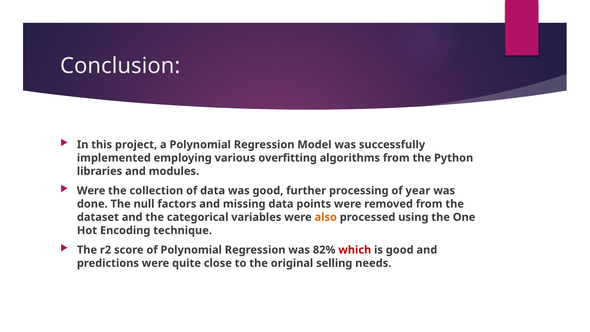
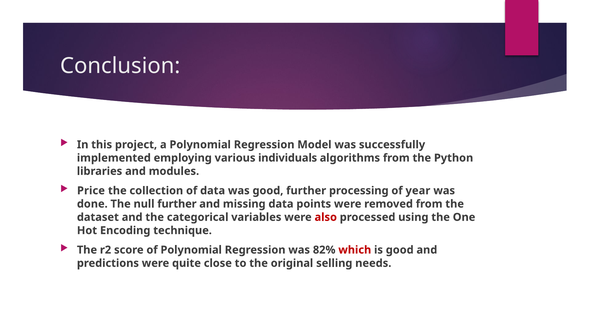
overfitting: overfitting -> individuals
Were at (91, 191): Were -> Price
null factors: factors -> further
also colour: orange -> red
